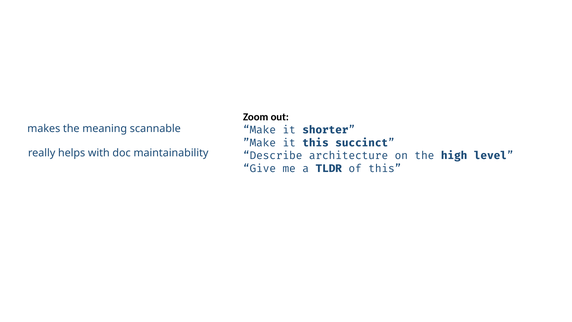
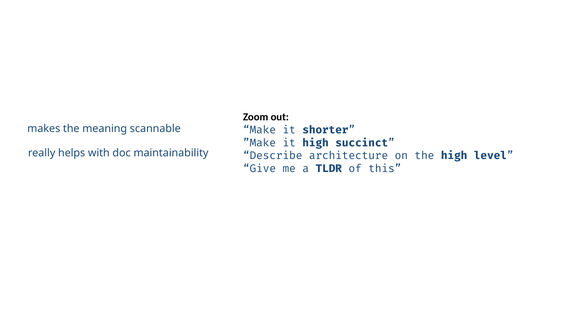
it this: this -> high
